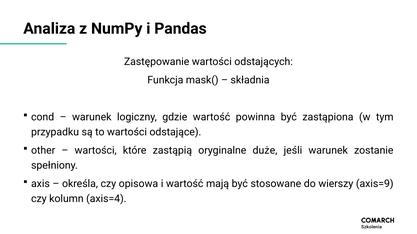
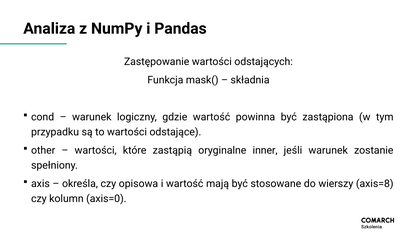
duże: duże -> inner
axis=9: axis=9 -> axis=8
axis=4: axis=4 -> axis=0
